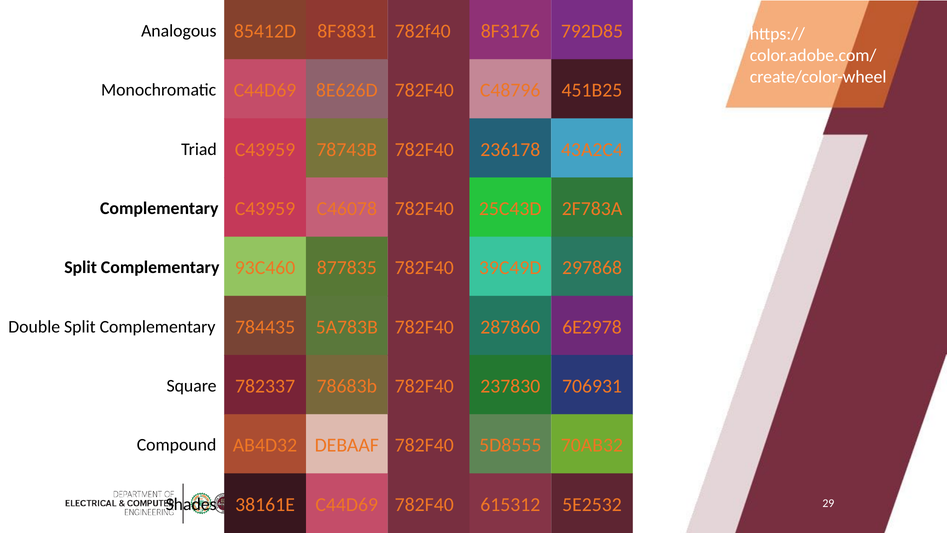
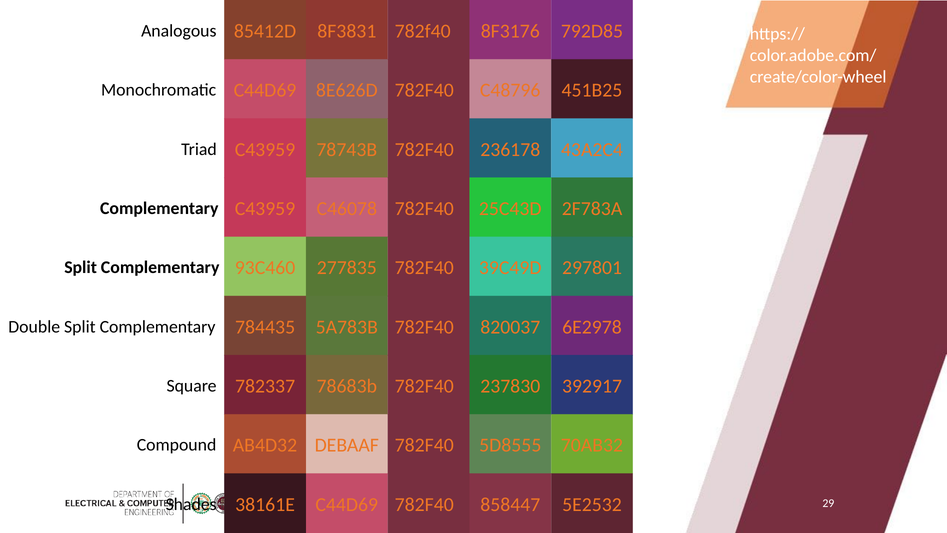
877835: 877835 -> 277835
297868: 297868 -> 297801
287860: 287860 -> 820037
706931: 706931 -> 392917
615312: 615312 -> 858447
